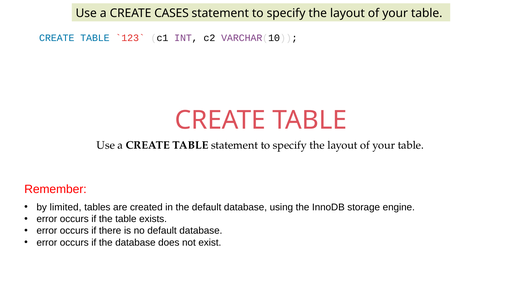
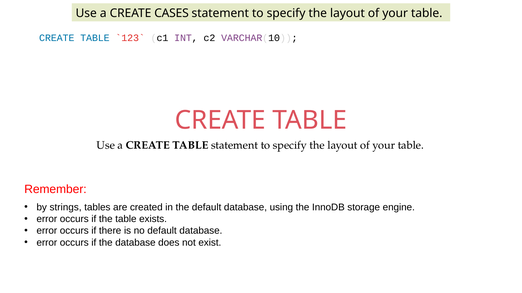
limited: limited -> strings
